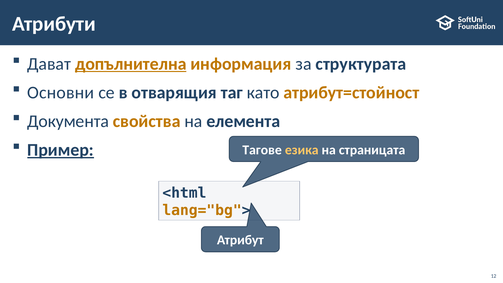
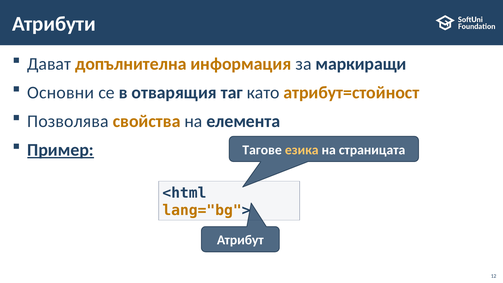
допълнителна underline: present -> none
структурата: структурата -> маркиращи
Документа: Документа -> Позволява
